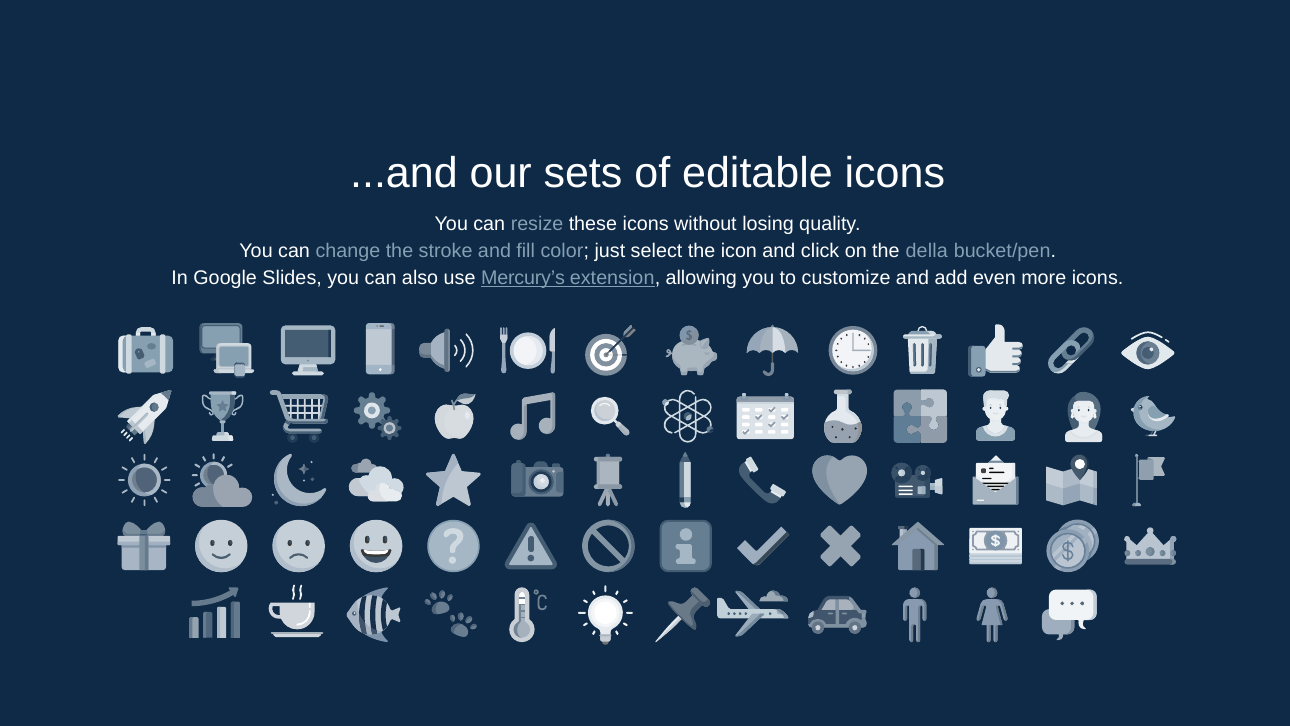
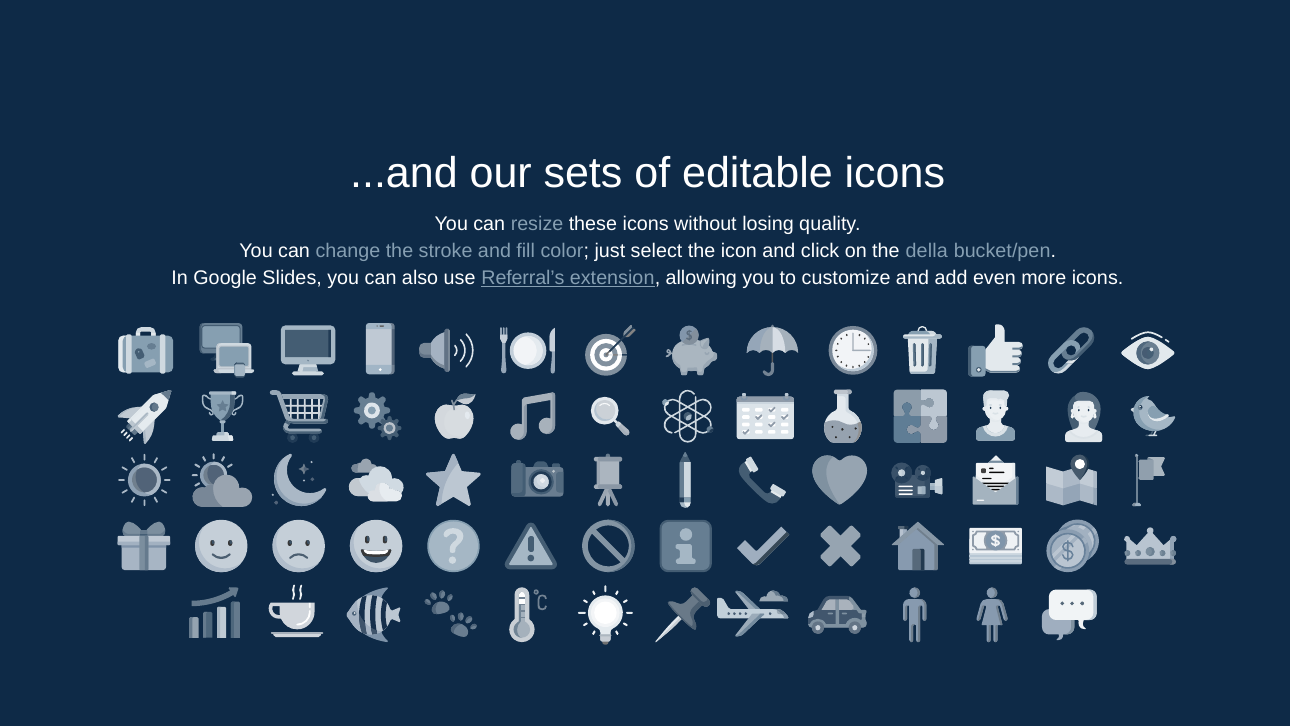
Mercury’s: Mercury’s -> Referral’s
